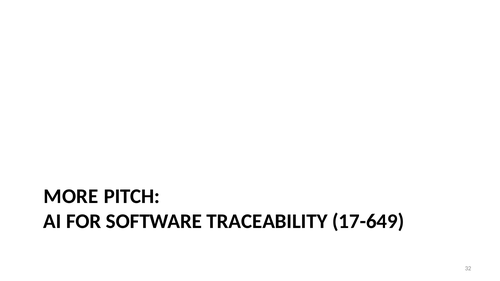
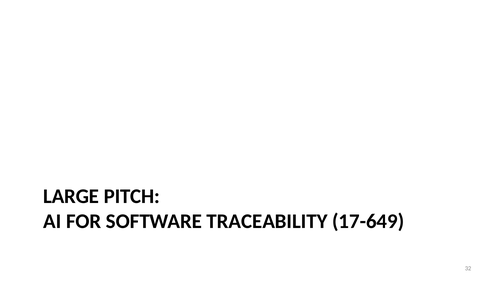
MORE: MORE -> LARGE
